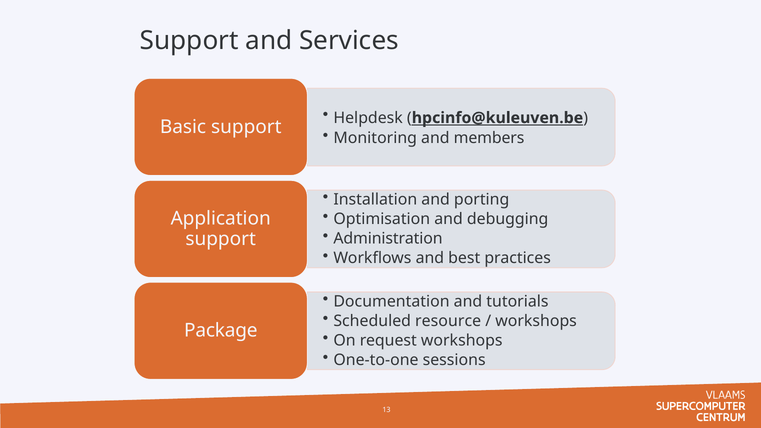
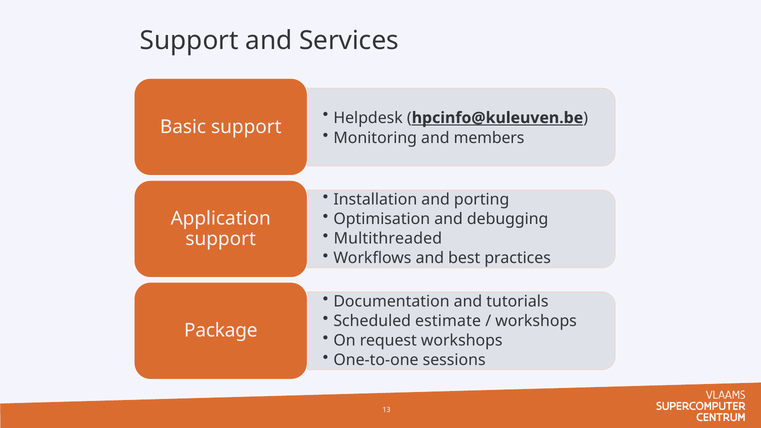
Administration: Administration -> Multithreaded
resource: resource -> estimate
